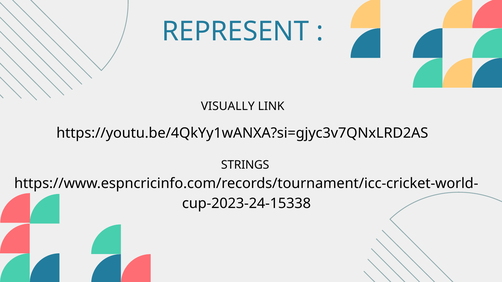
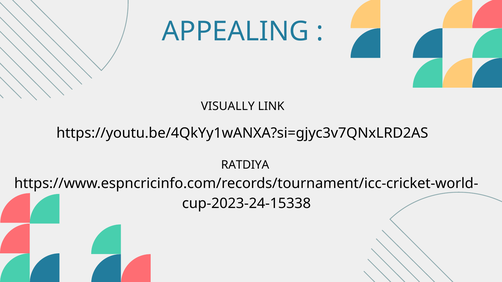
REPRESENT: REPRESENT -> APPEALING
STRINGS: STRINGS -> RATDIYA
